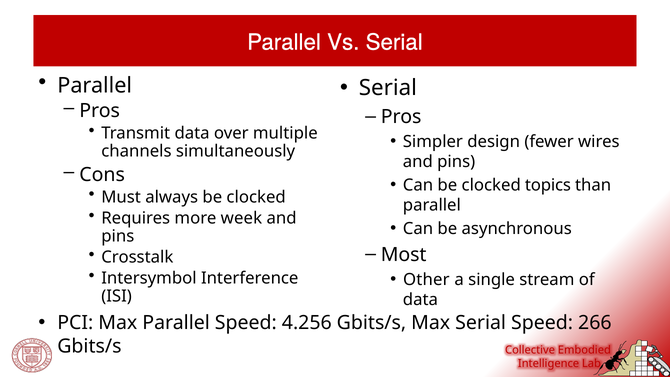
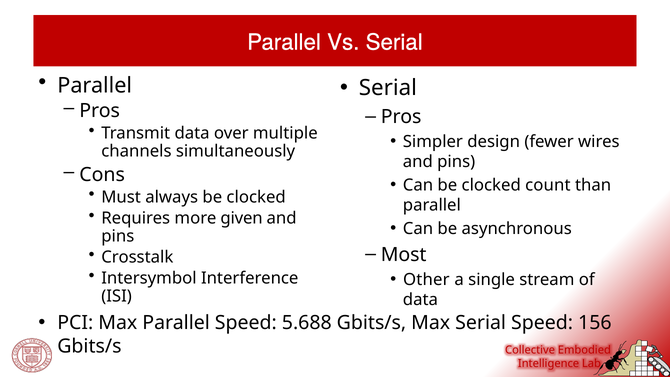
topics: topics -> count
week: week -> given
4.256: 4.256 -> 5.688
266: 266 -> 156
